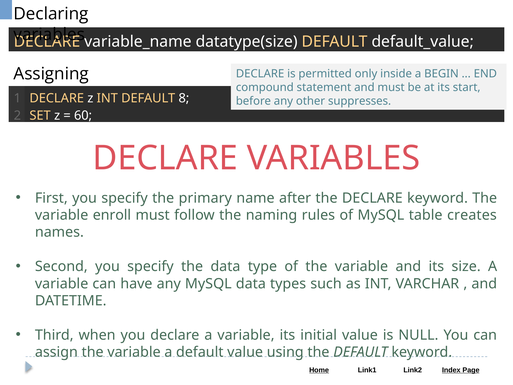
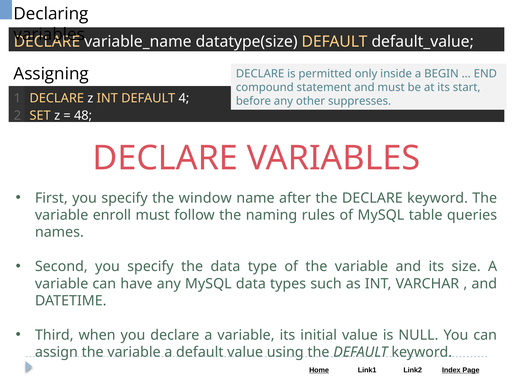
8: 8 -> 4
60: 60 -> 48
primary: primary -> window
creates: creates -> queries
